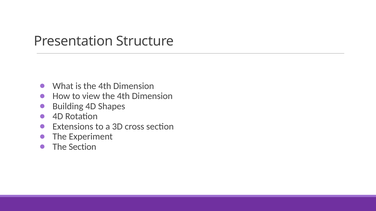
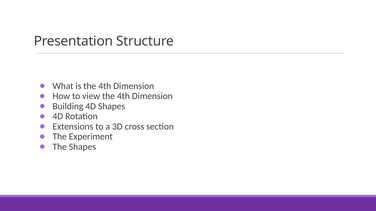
The Section: Section -> Shapes
